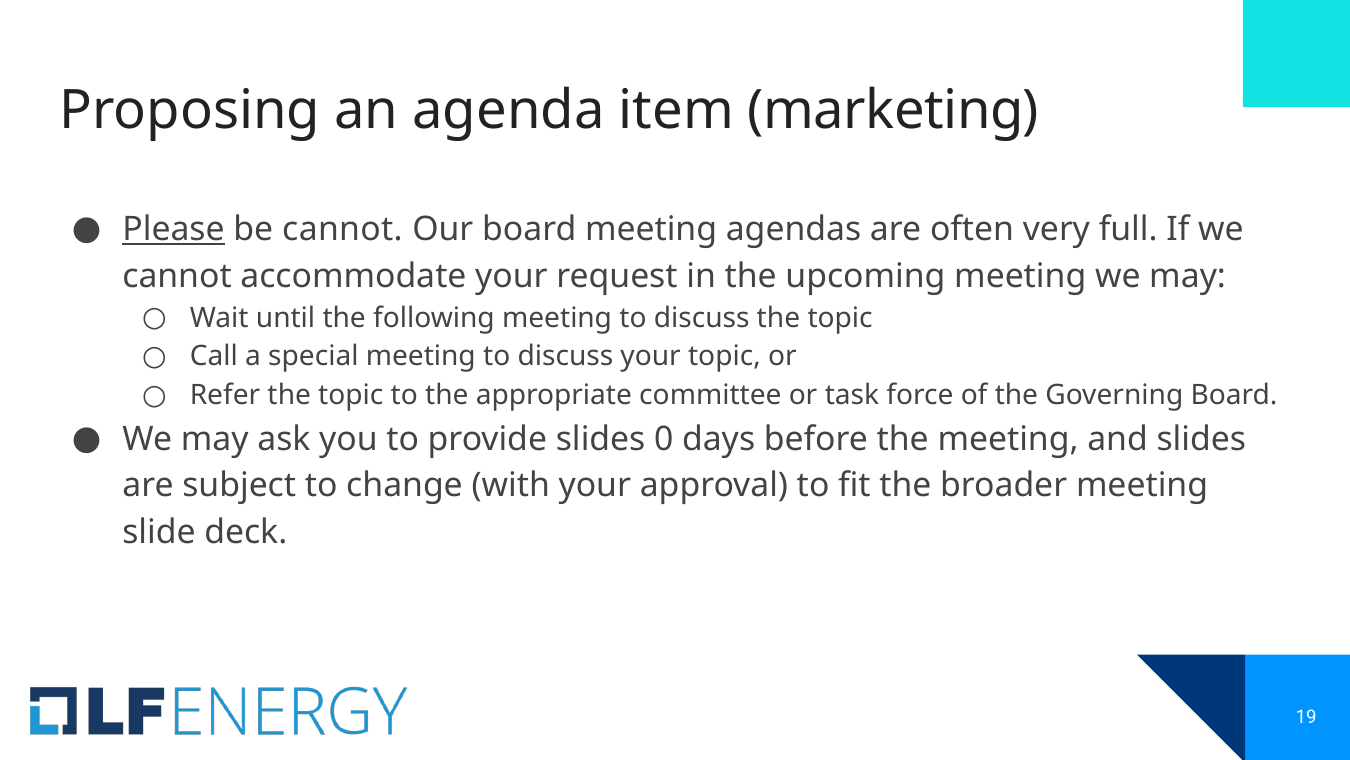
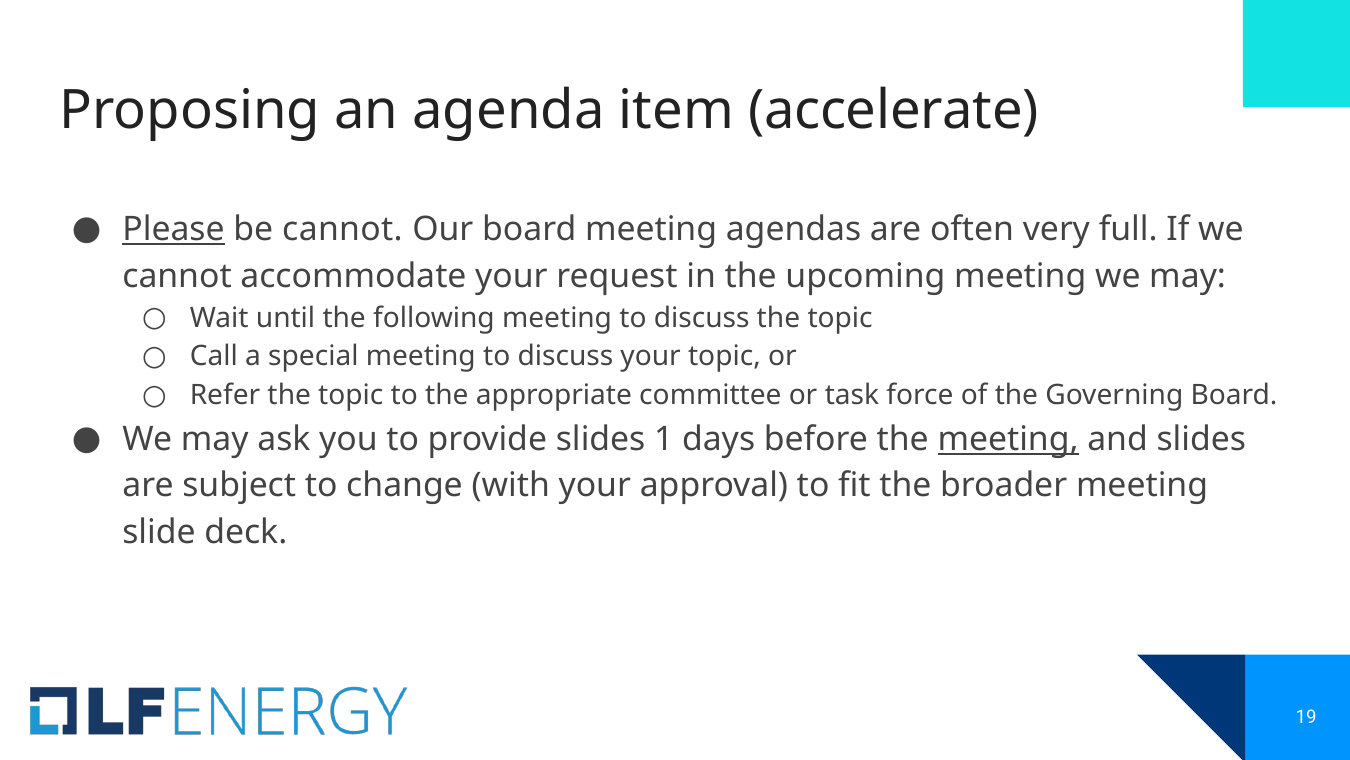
marketing: marketing -> accelerate
0: 0 -> 1
meeting at (1008, 439) underline: none -> present
